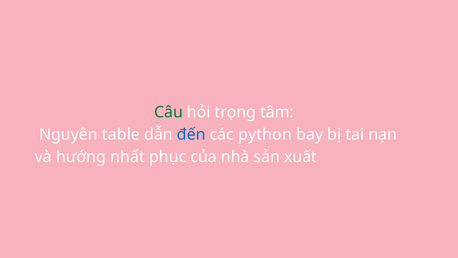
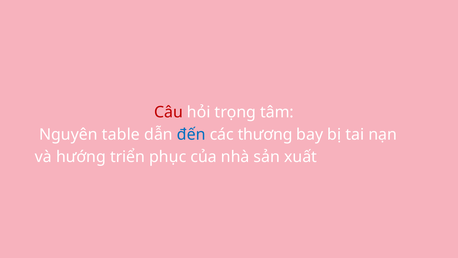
Câu colour: green -> red
python: python -> thương
nhất: nhất -> triển
